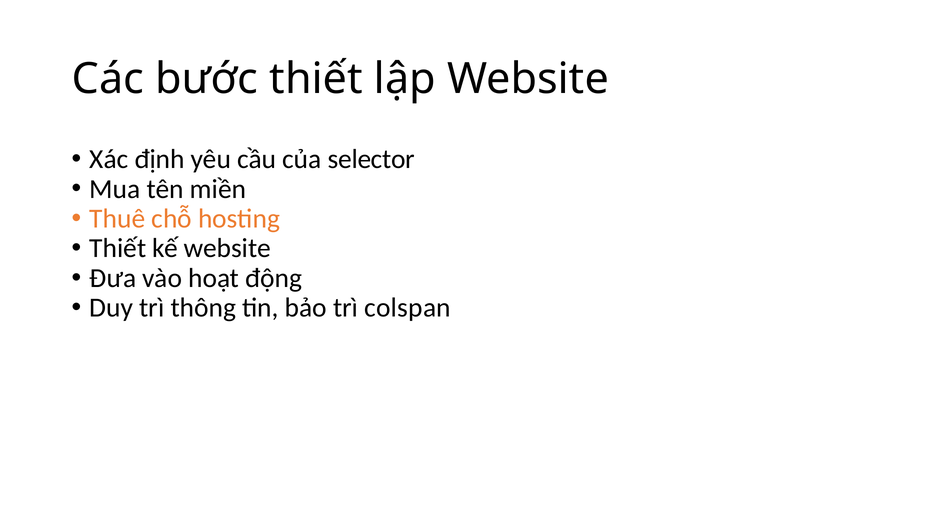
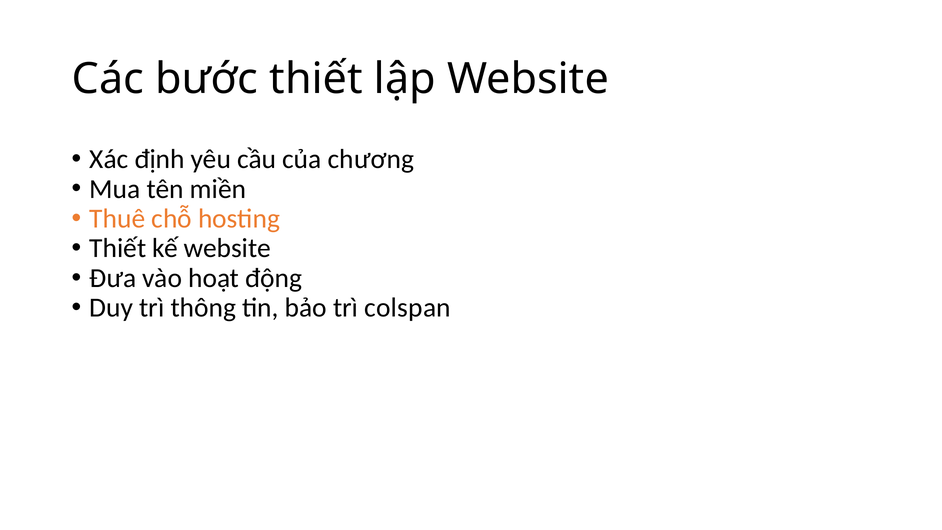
selector: selector -> chương
